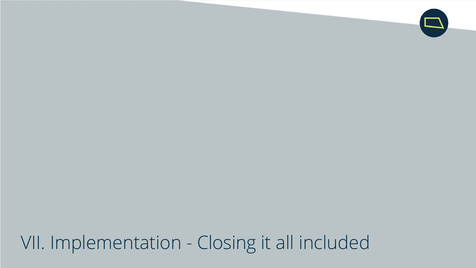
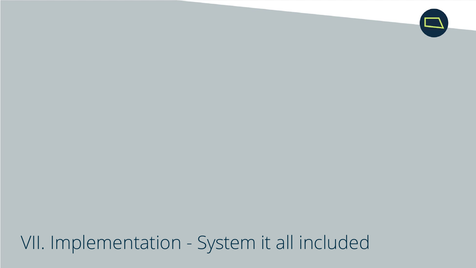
Closing: Closing -> System
